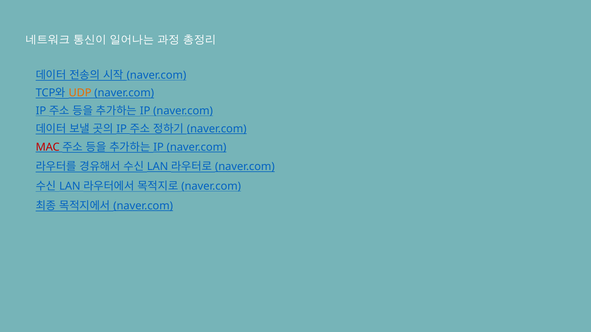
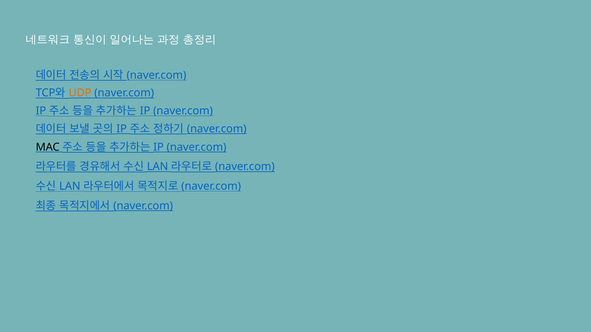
MAC colour: red -> black
